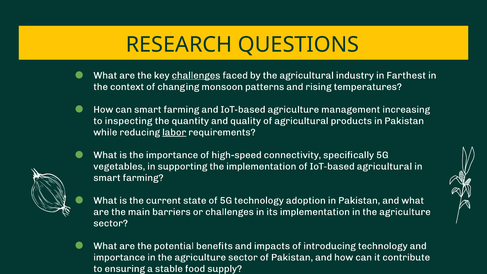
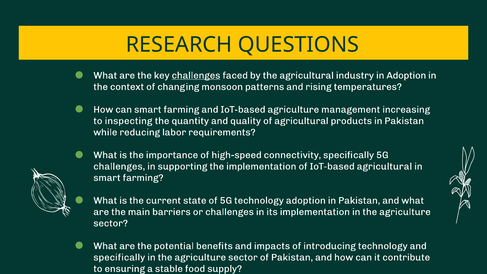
in Farthest: Farthest -> Adoption
labor underline: present -> none
vegetables at (119, 166): vegetables -> challenges
importance at (119, 257): importance -> specifically
